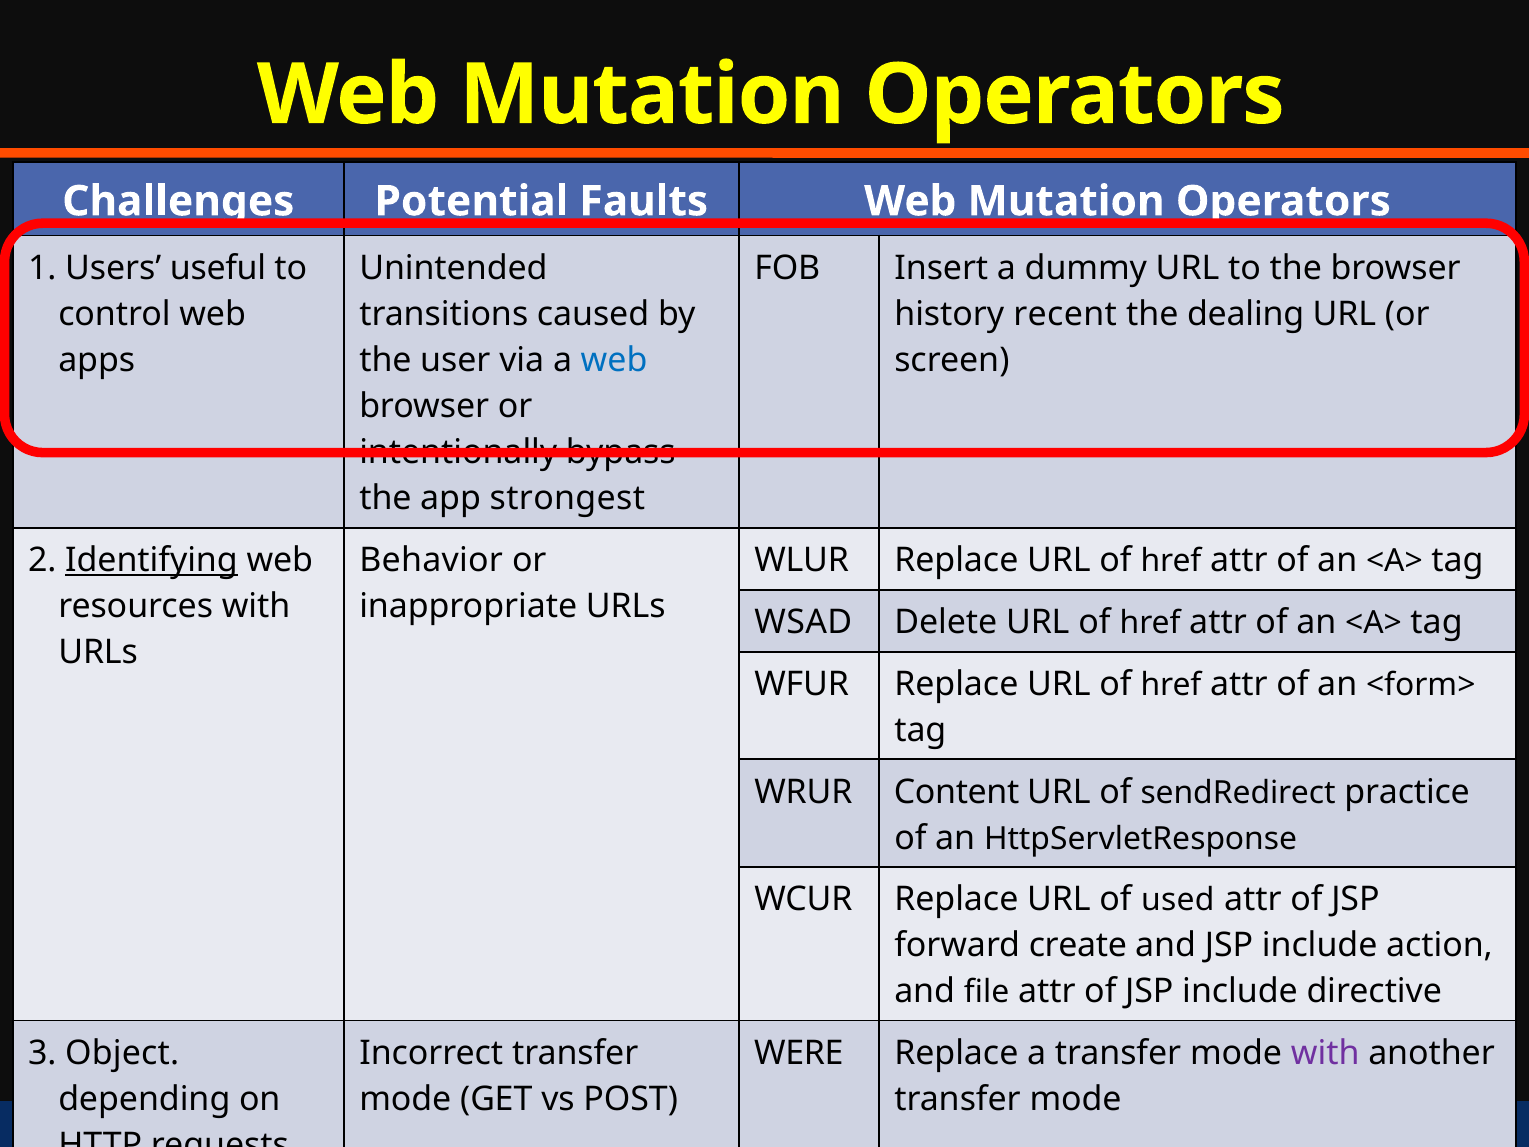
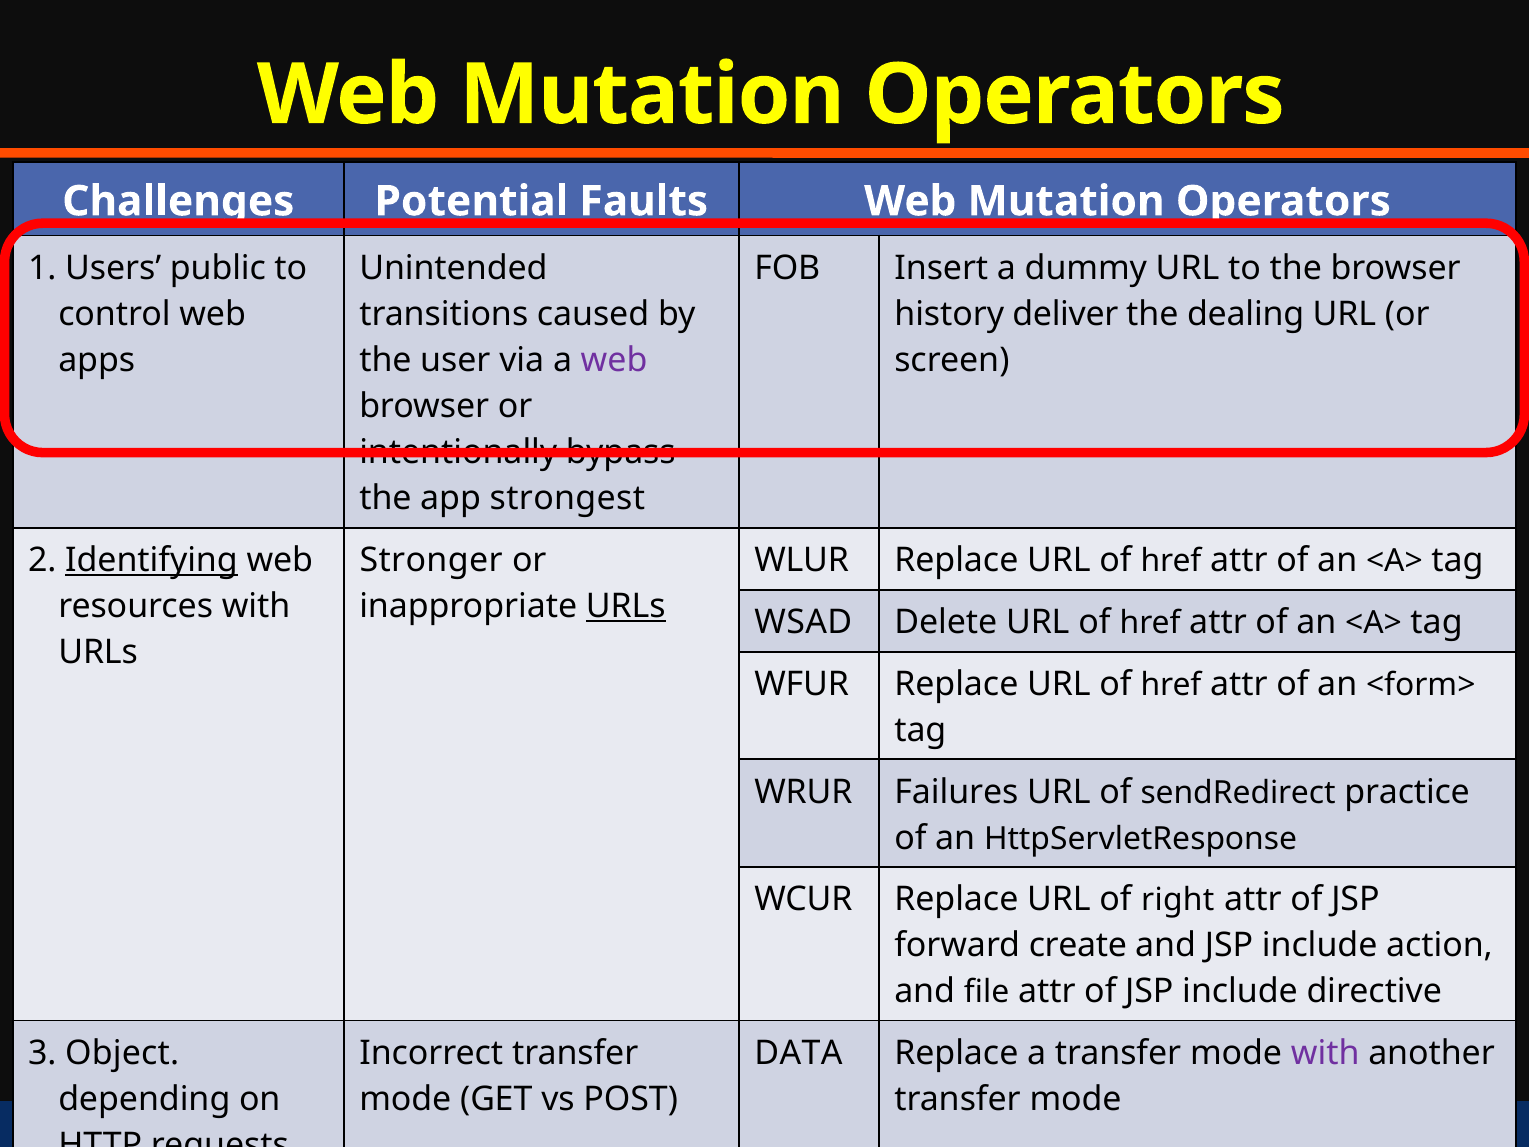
useful: useful -> public
recent: recent -> deliver
web at (614, 360) colour: blue -> purple
Behavior: Behavior -> Stronger
URLs at (626, 606) underline: none -> present
Content: Content -> Failures
used: used -> right
WERE at (799, 1053): WERE -> DATA
